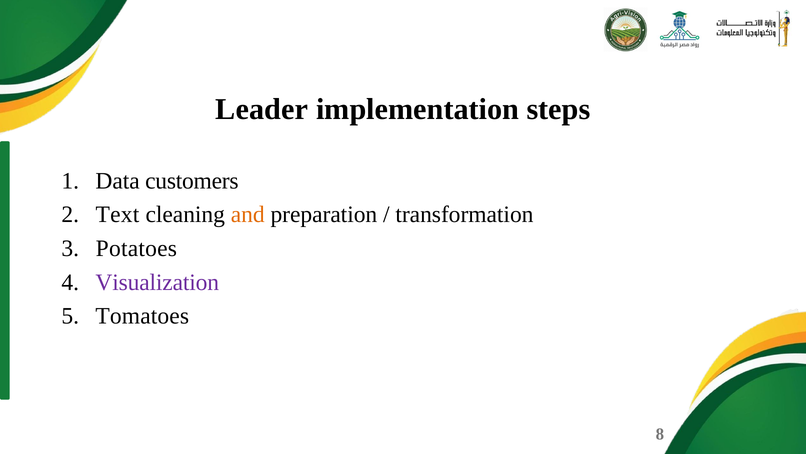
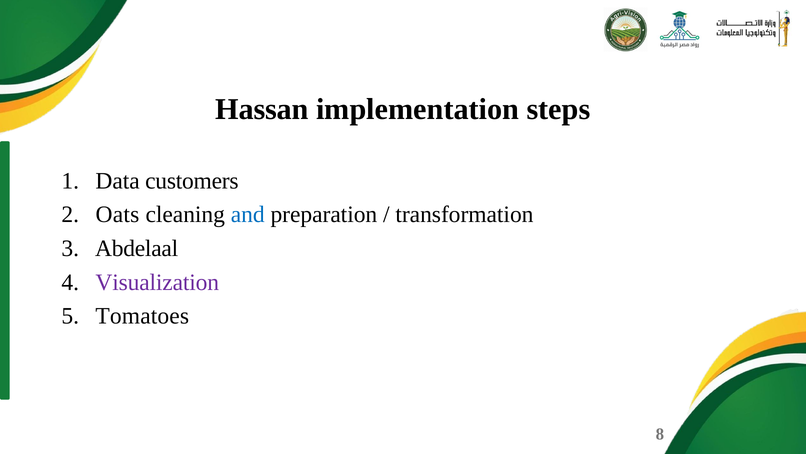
Leader: Leader -> Hassan
Text: Text -> Oats
and colour: orange -> blue
Potatoes: Potatoes -> Abdelaal
